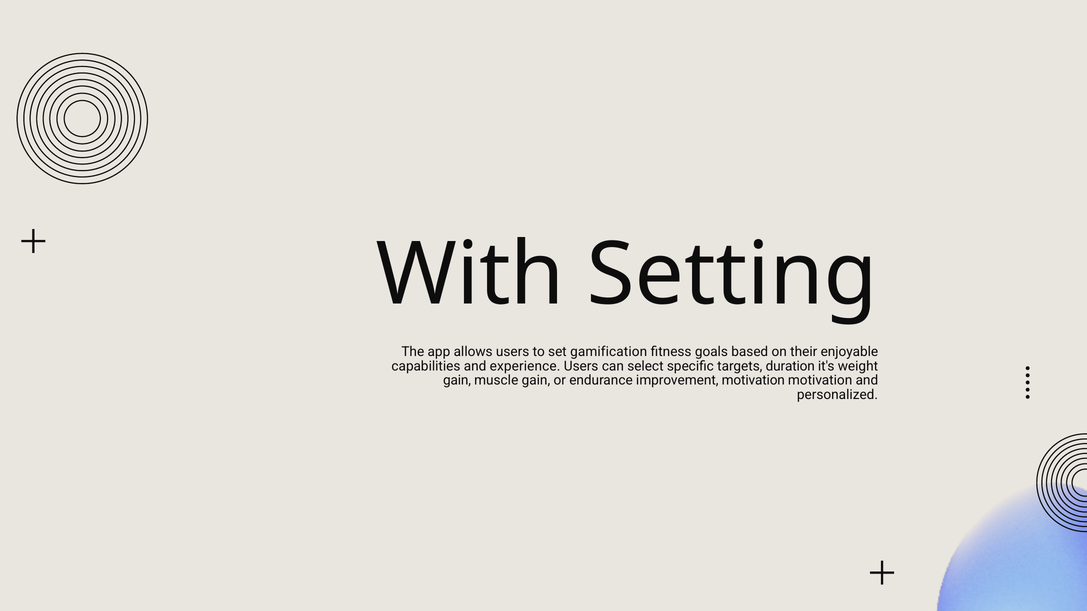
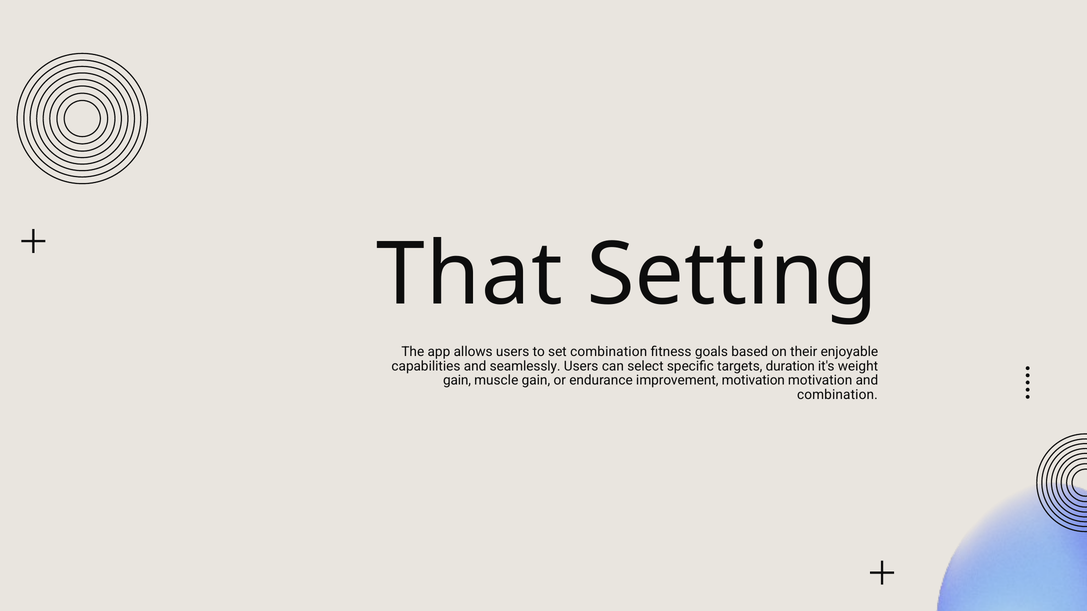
With: With -> That
set gamification: gamification -> combination
experience: experience -> seamlessly
personalized at (837, 395): personalized -> combination
